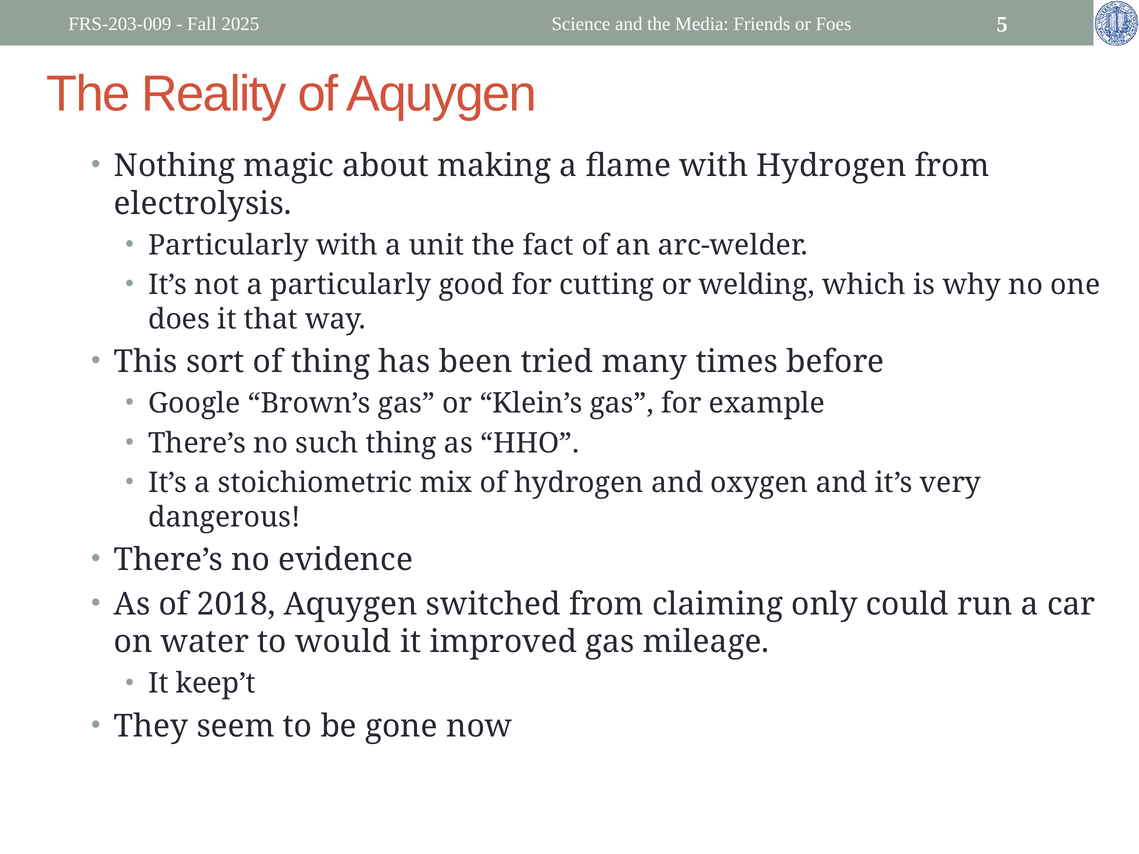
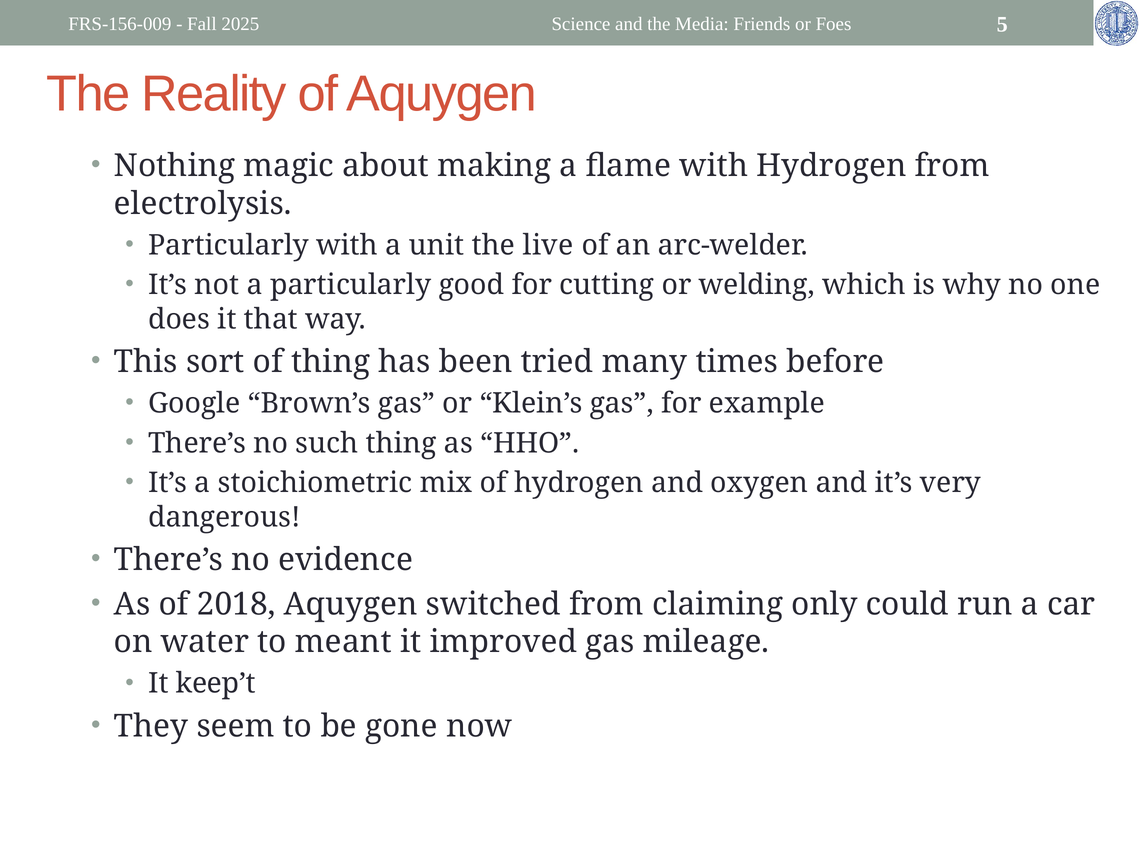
FRS-203-009: FRS-203-009 -> FRS-156-009
fact: fact -> live
would: would -> meant
